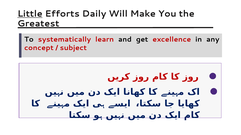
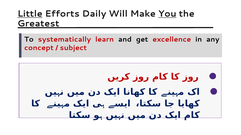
You underline: none -> present
